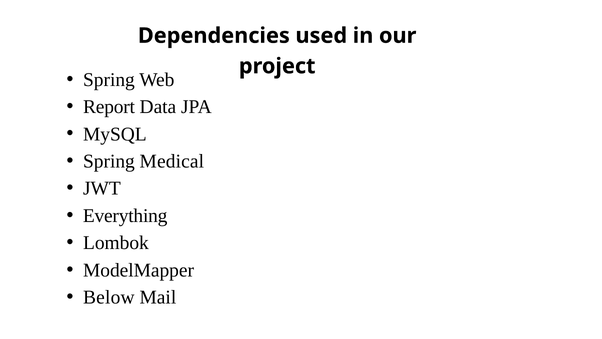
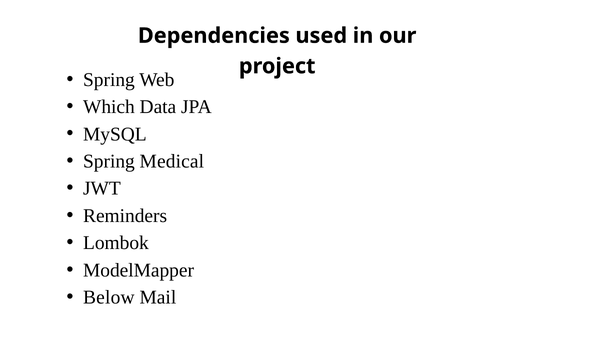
Report: Report -> Which
Everything: Everything -> Reminders
